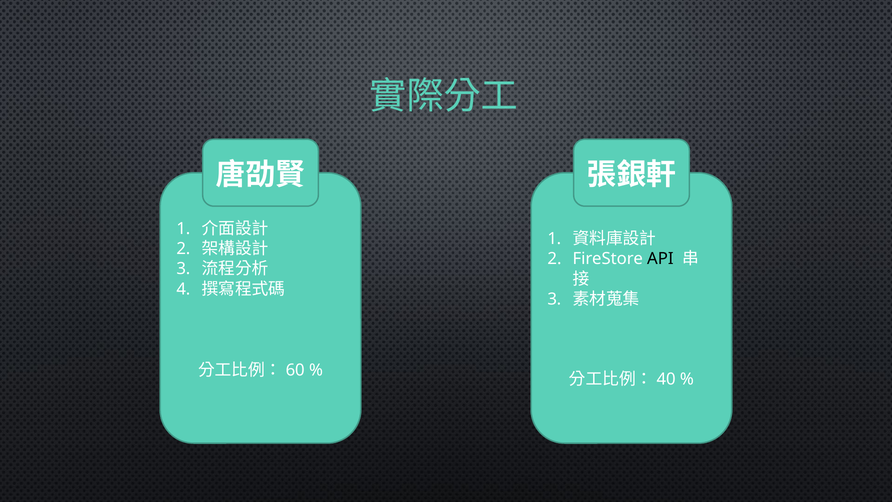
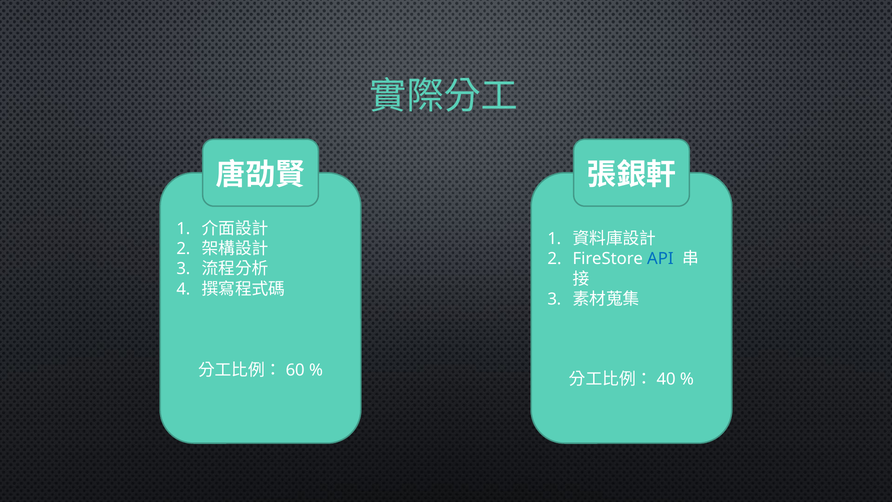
API colour: black -> blue
